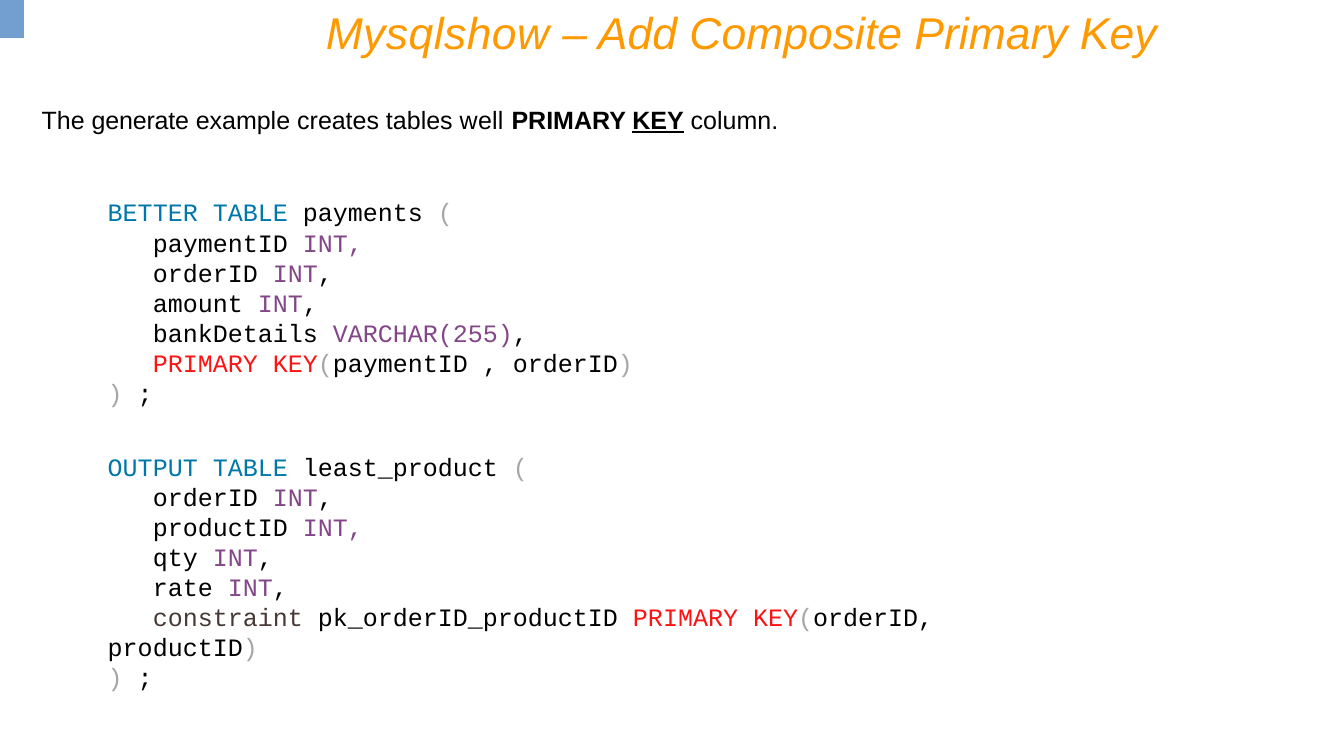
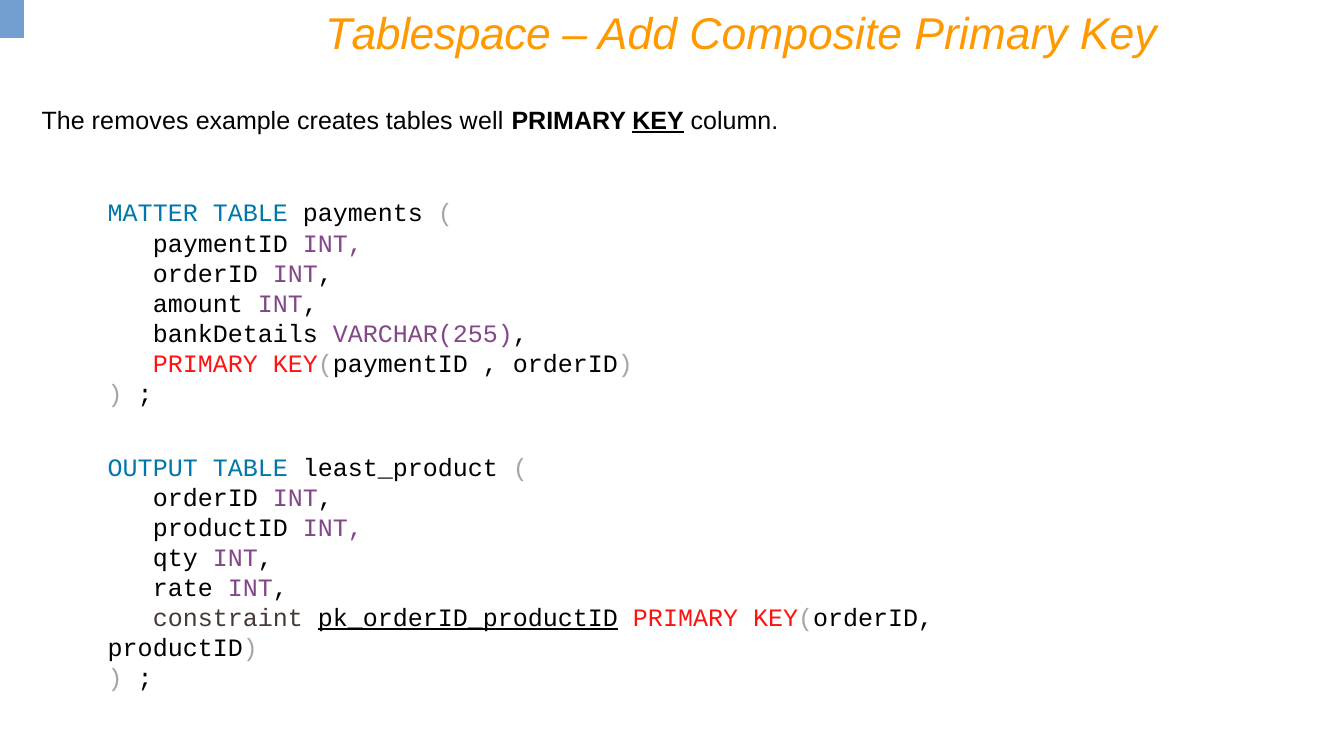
Mysqlshow: Mysqlshow -> Tablespace
generate: generate -> removes
BETTER: BETTER -> MATTER
pk_orderID_productID underline: none -> present
